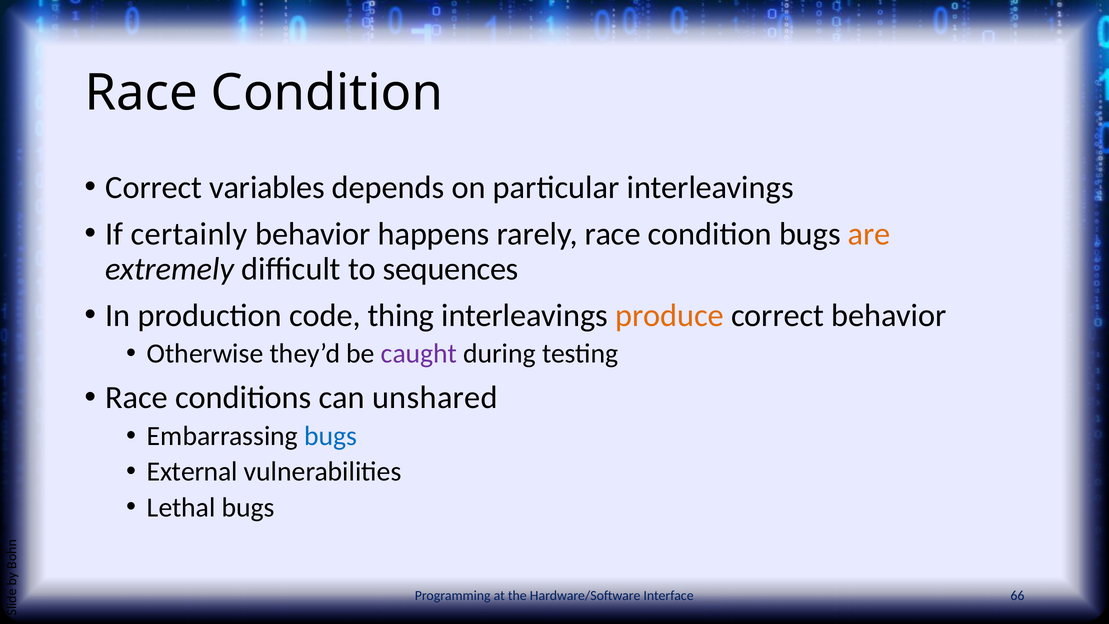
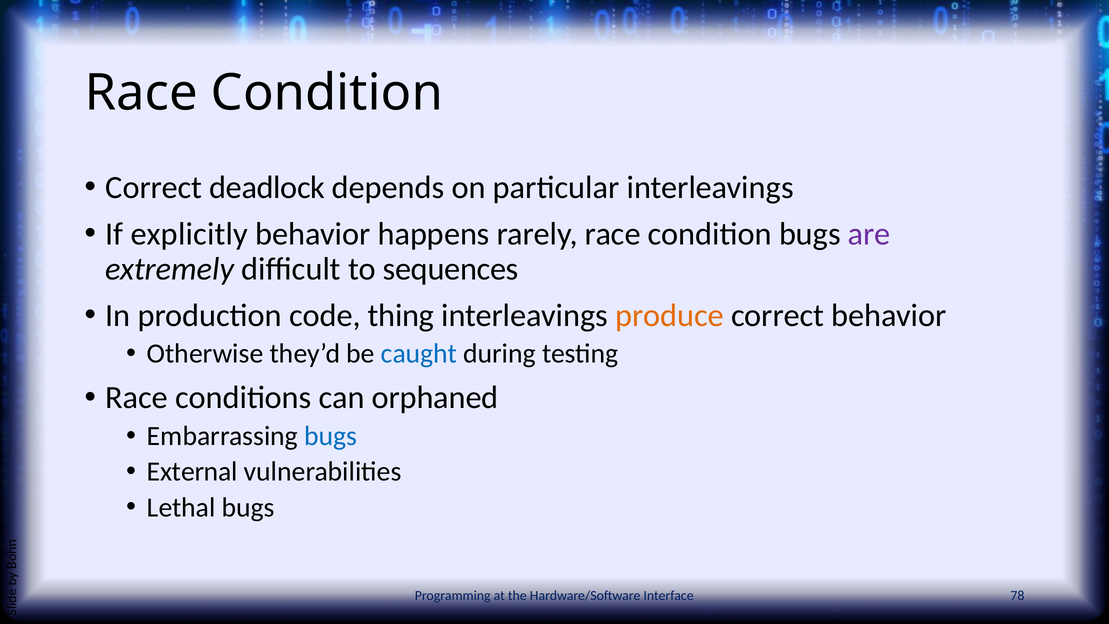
variables: variables -> deadlock
certainly: certainly -> explicitly
are colour: orange -> purple
caught colour: purple -> blue
unshared: unshared -> orphaned
66: 66 -> 78
